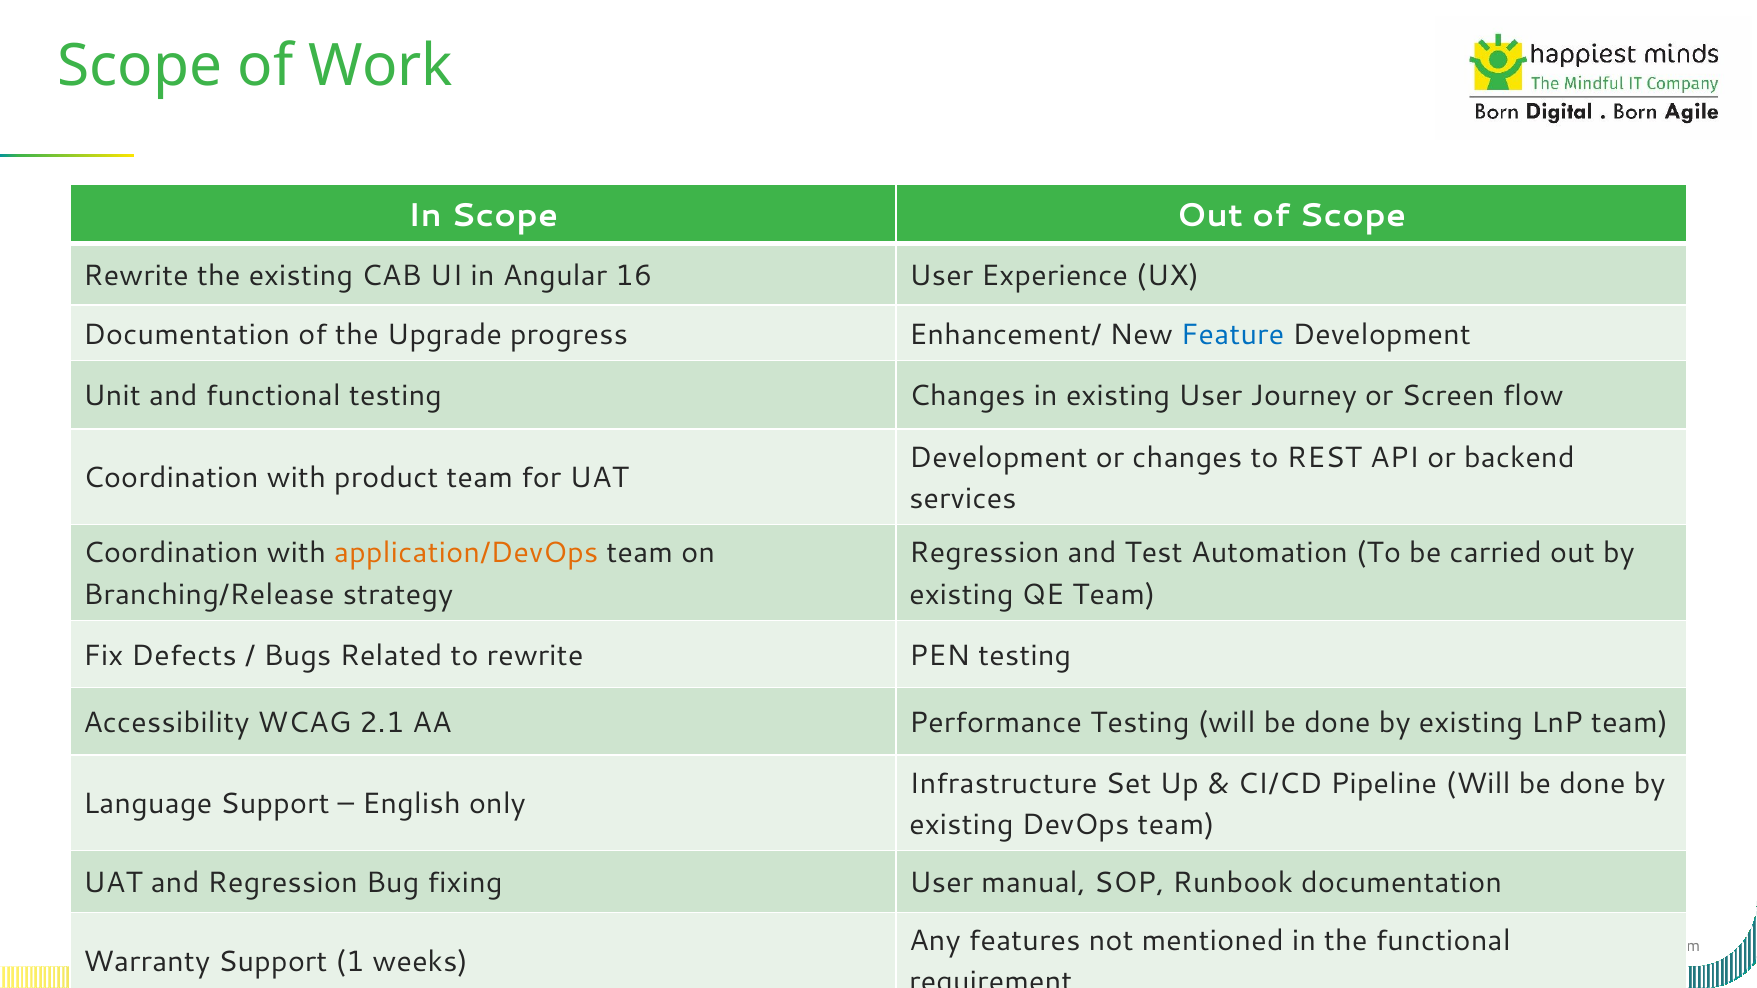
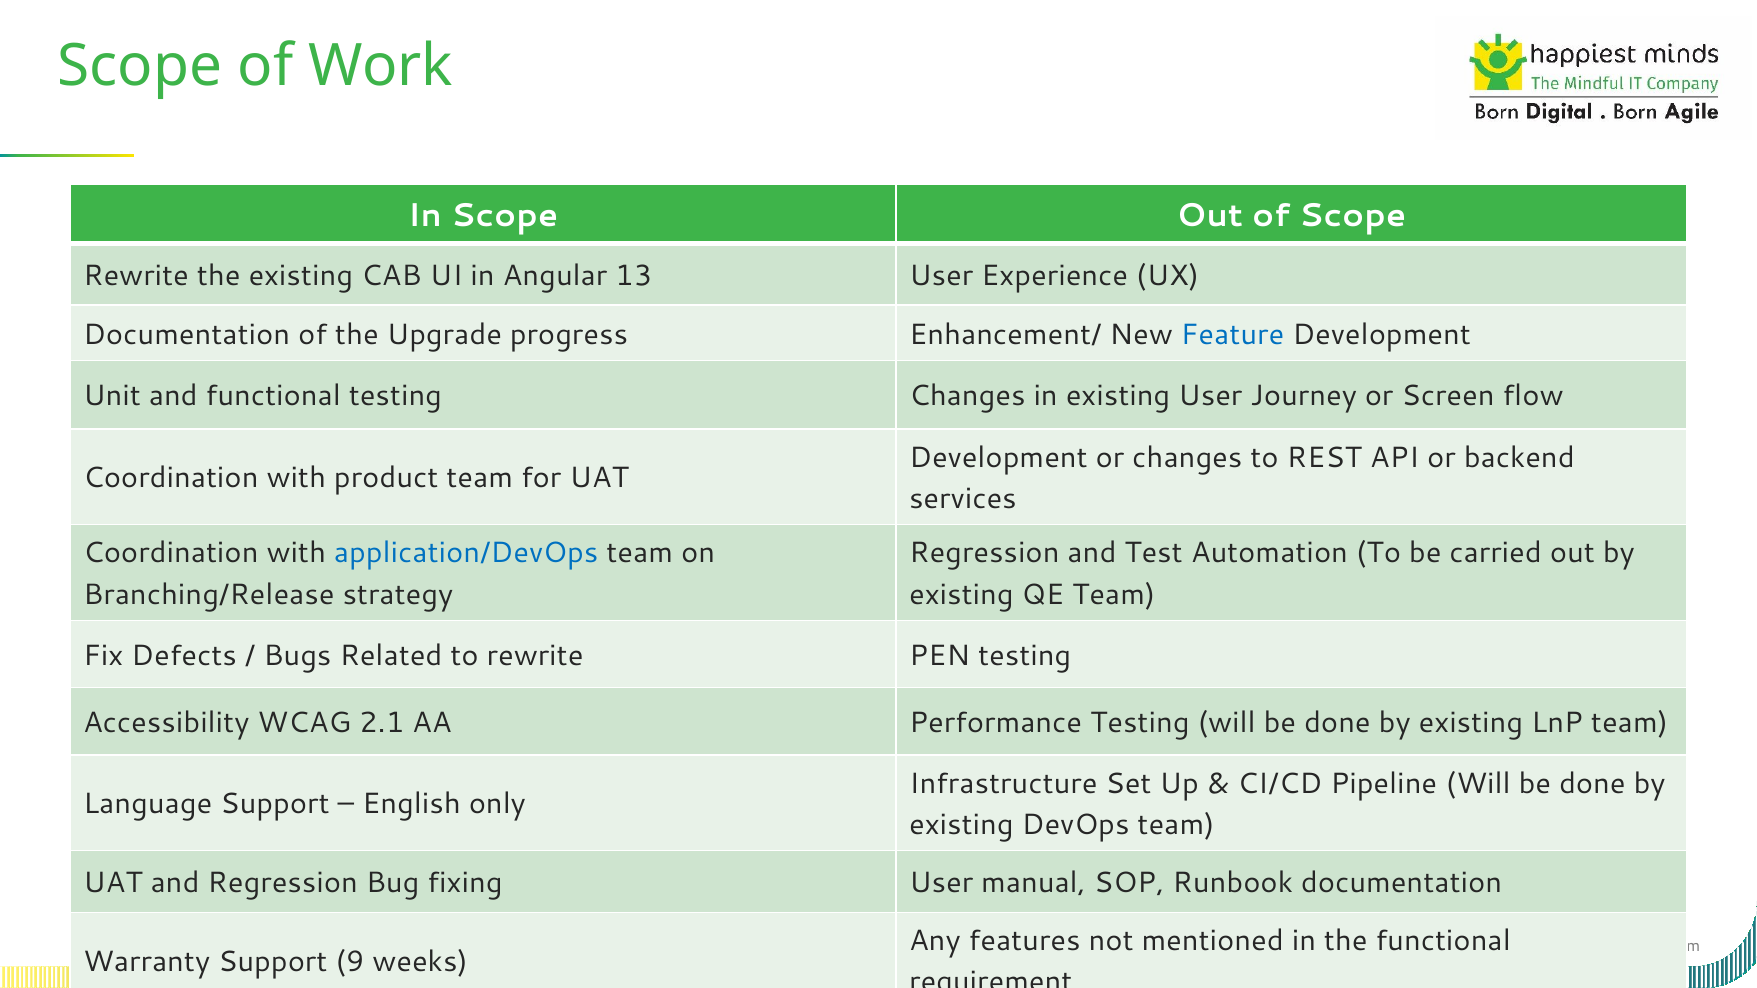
16: 16 -> 13
application/DevOps colour: orange -> blue
1: 1 -> 9
